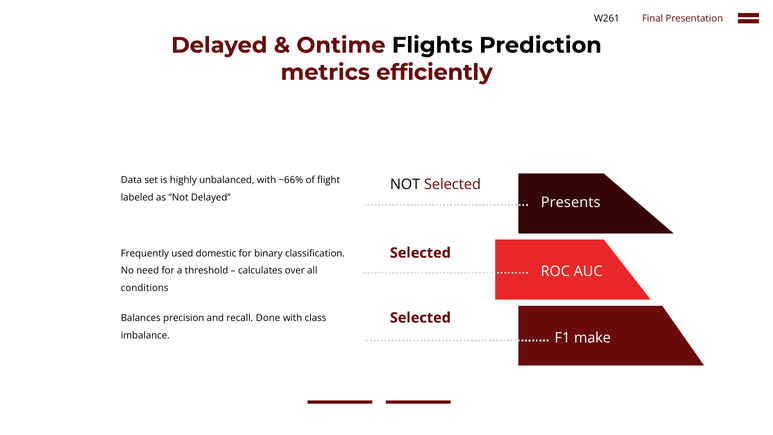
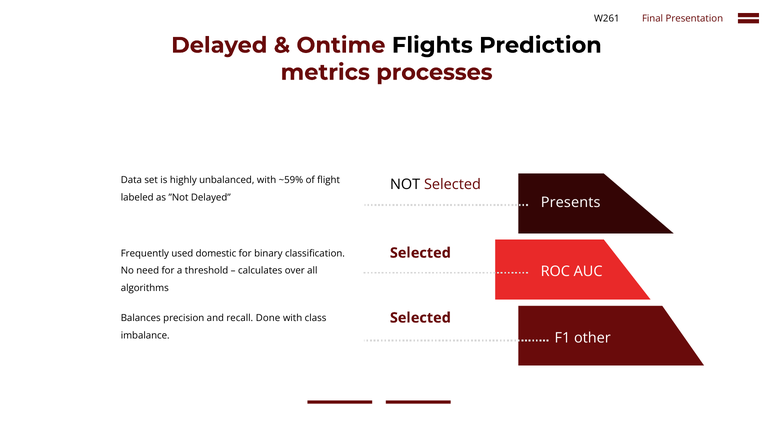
efficiently: efficiently -> processes
~66%: ~66% -> ~59%
conditions: conditions -> algorithms
make: make -> other
